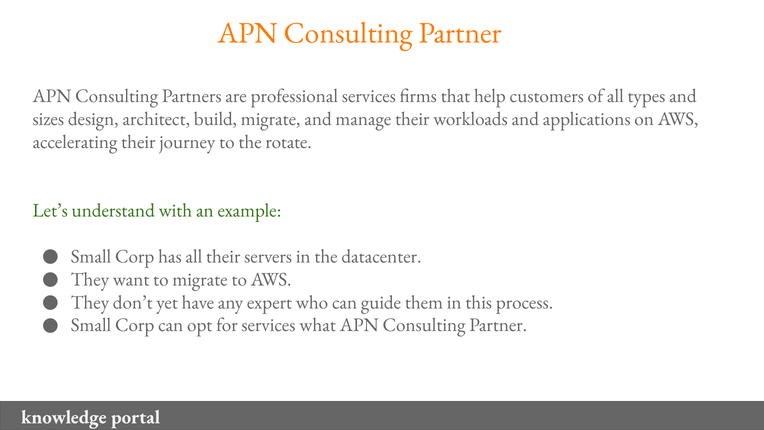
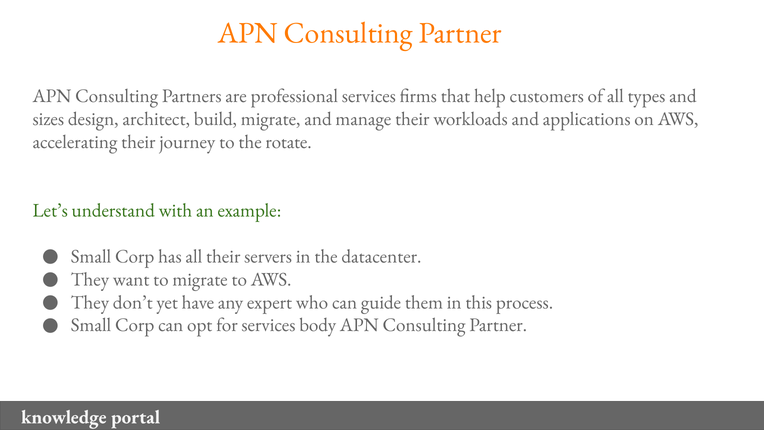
what: what -> body
